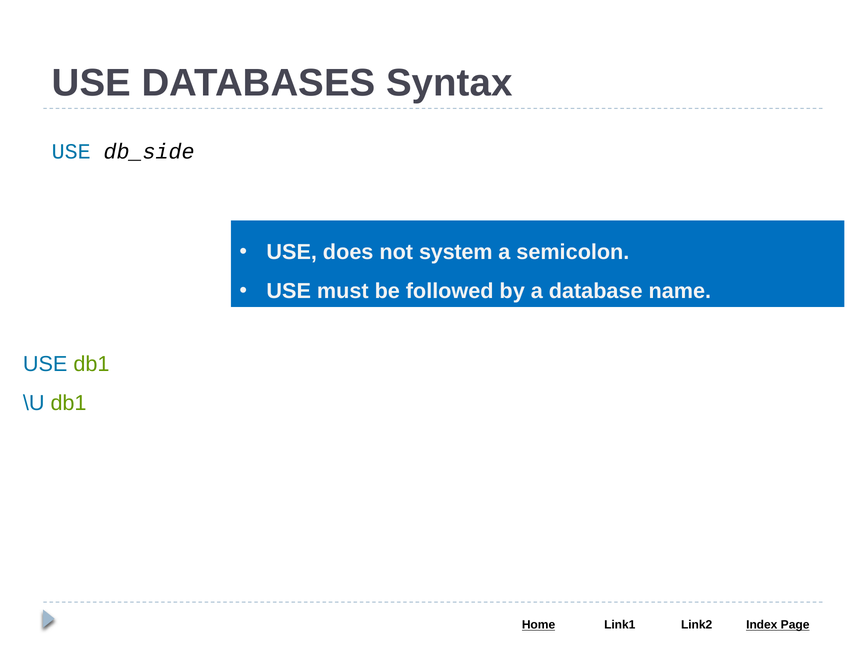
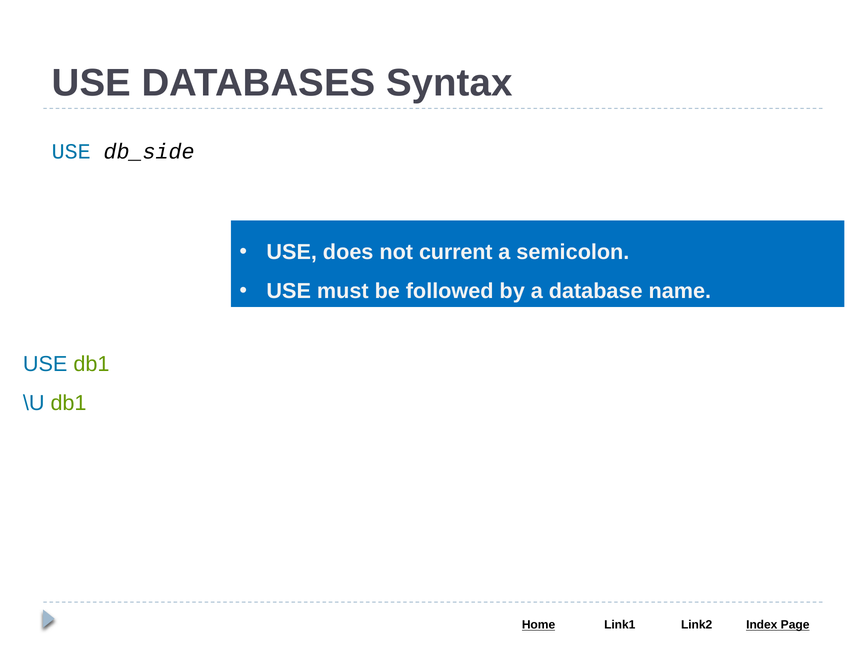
system: system -> current
